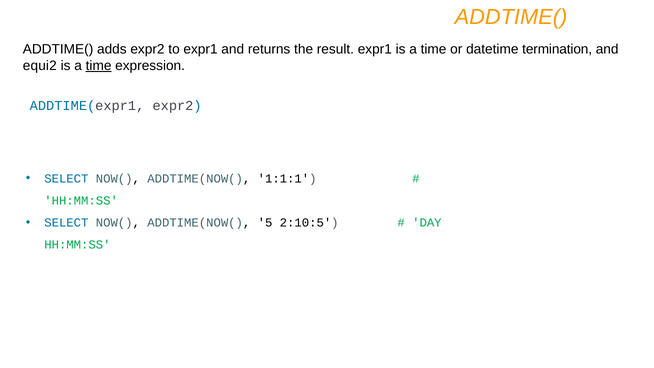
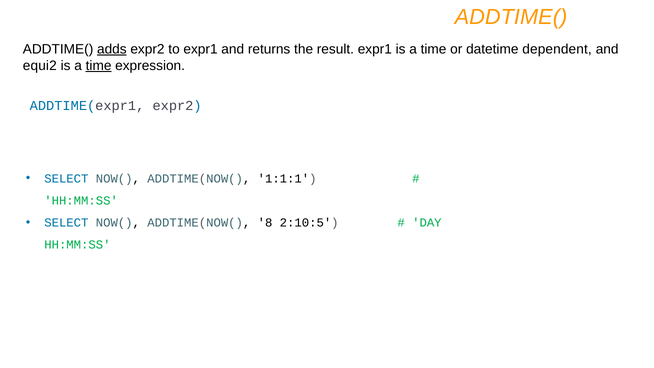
adds underline: none -> present
termination: termination -> dependent
5: 5 -> 8
